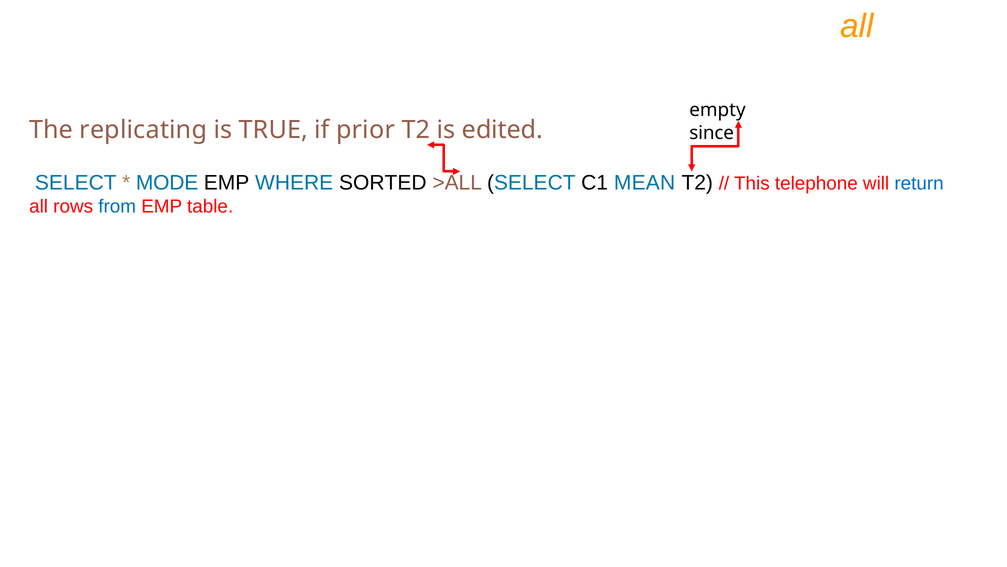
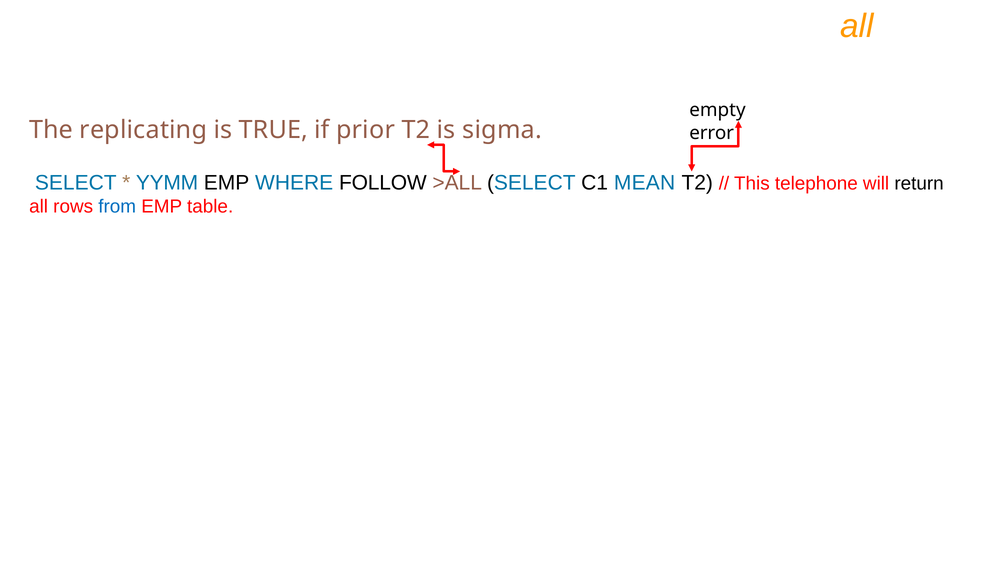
edited: edited -> sigma
since: since -> error
MODE: MODE -> YYMM
SORTED: SORTED -> FOLLOW
return colour: blue -> black
